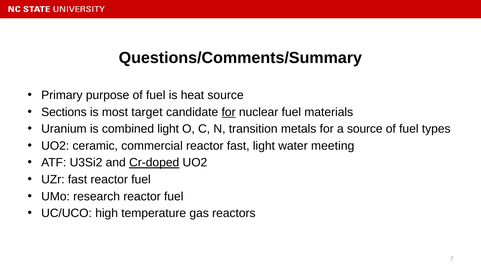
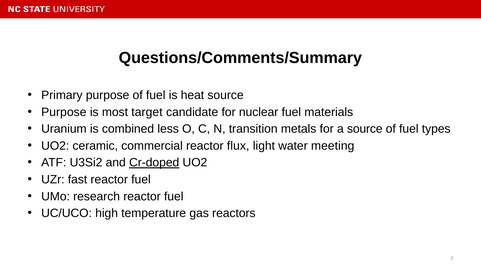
Sections at (64, 112): Sections -> Purpose
for at (229, 112) underline: present -> none
combined light: light -> less
reactor fast: fast -> flux
